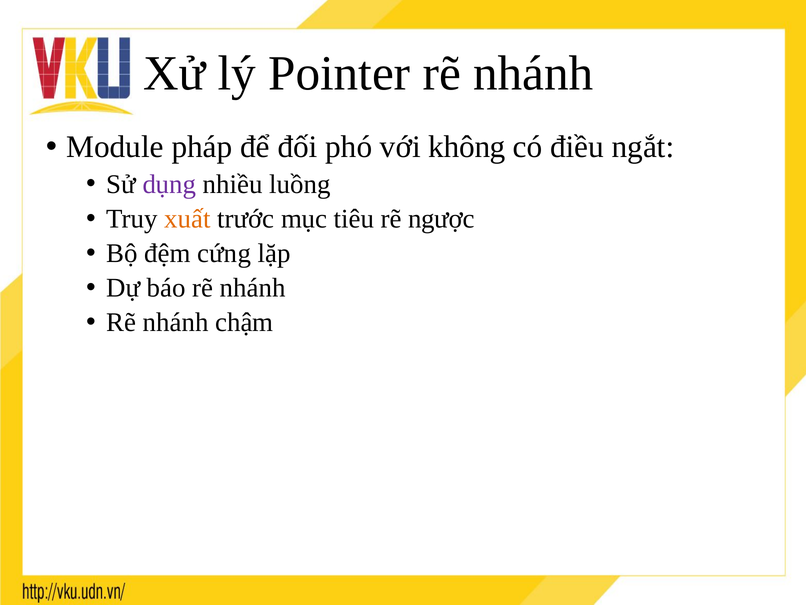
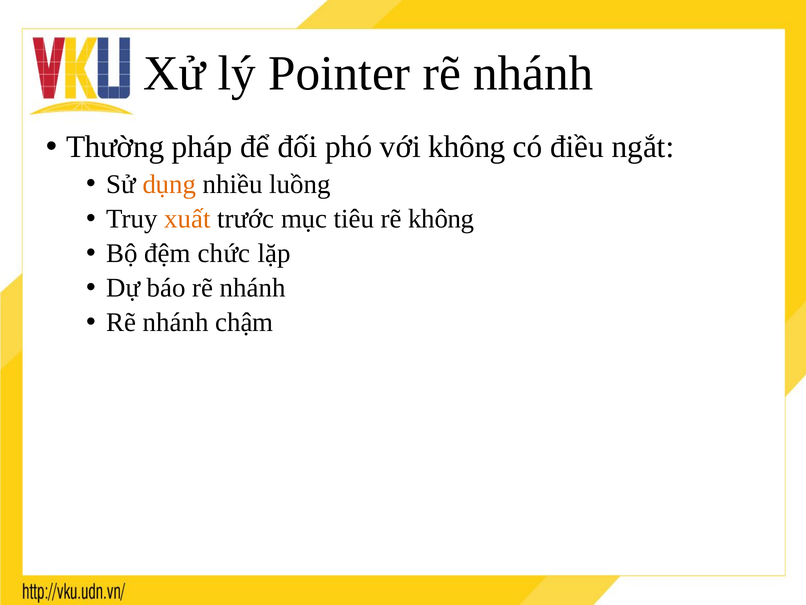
Module: Module -> Thường
dụng colour: purple -> orange
rẽ ngược: ngược -> không
cứng: cứng -> chức
